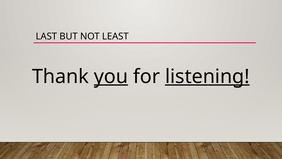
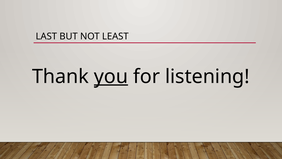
listening underline: present -> none
